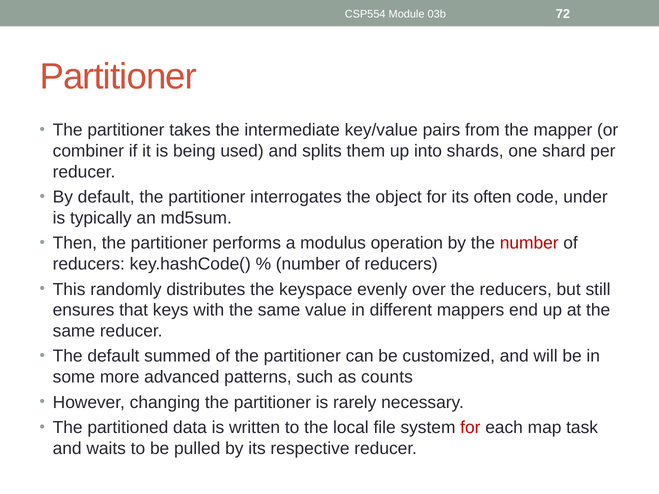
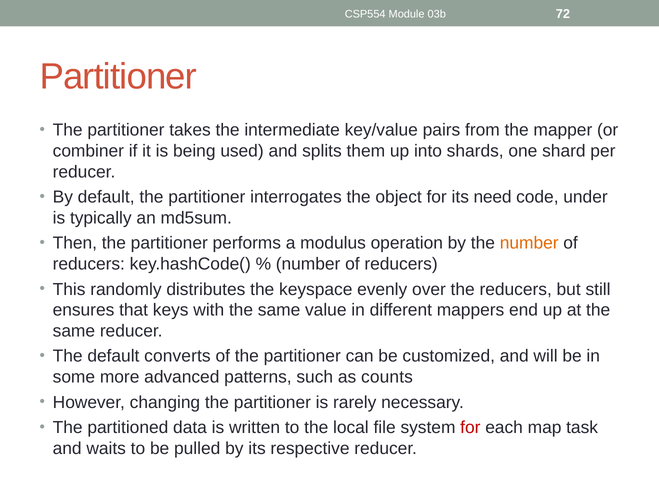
often: often -> need
number at (529, 243) colour: red -> orange
summed: summed -> converts
